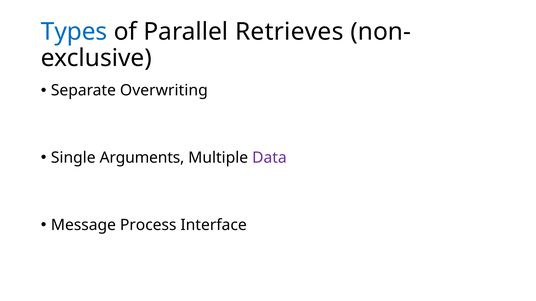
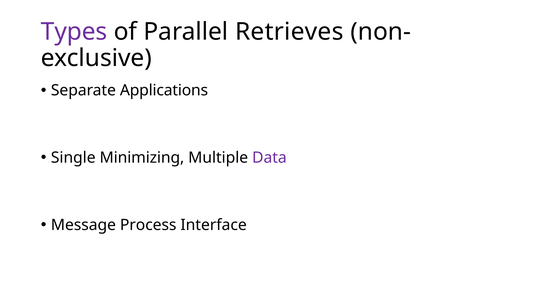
Types colour: blue -> purple
Overwriting: Overwriting -> Applications
Arguments: Arguments -> Minimizing
